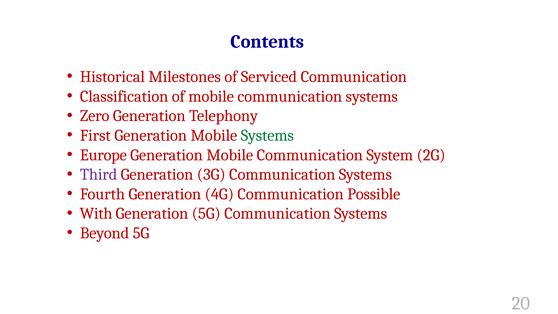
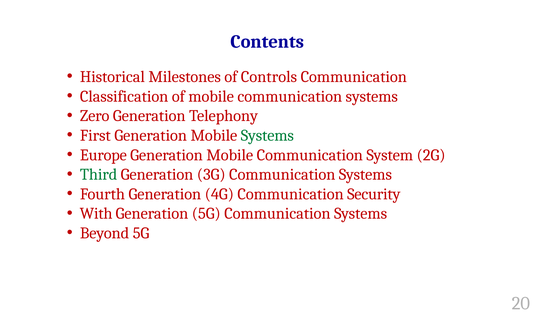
Serviced: Serviced -> Controls
Third colour: purple -> green
Possible: Possible -> Security
